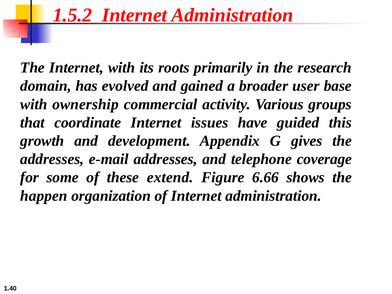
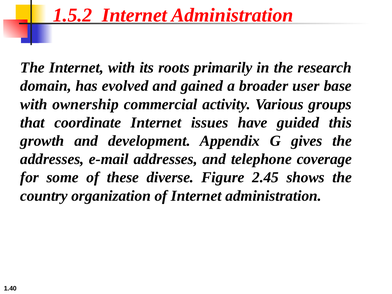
extend: extend -> diverse
6.66: 6.66 -> 2.45
happen: happen -> country
